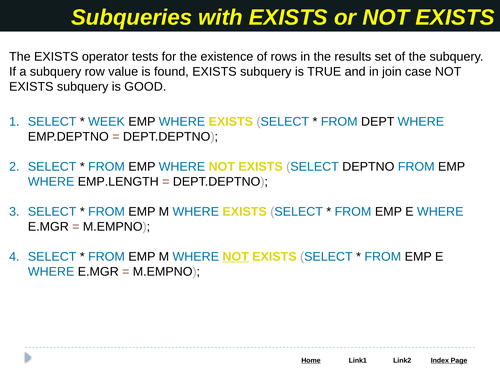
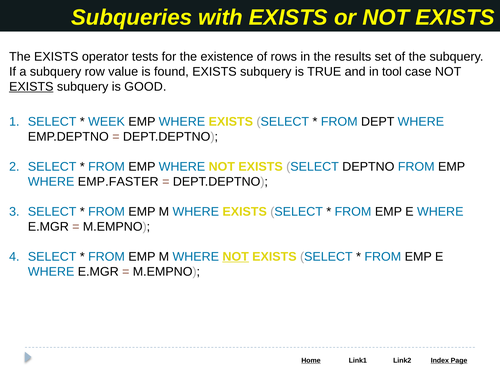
join: join -> tool
EXISTS at (31, 87) underline: none -> present
EMP.LENGTH: EMP.LENGTH -> EMP.FASTER
